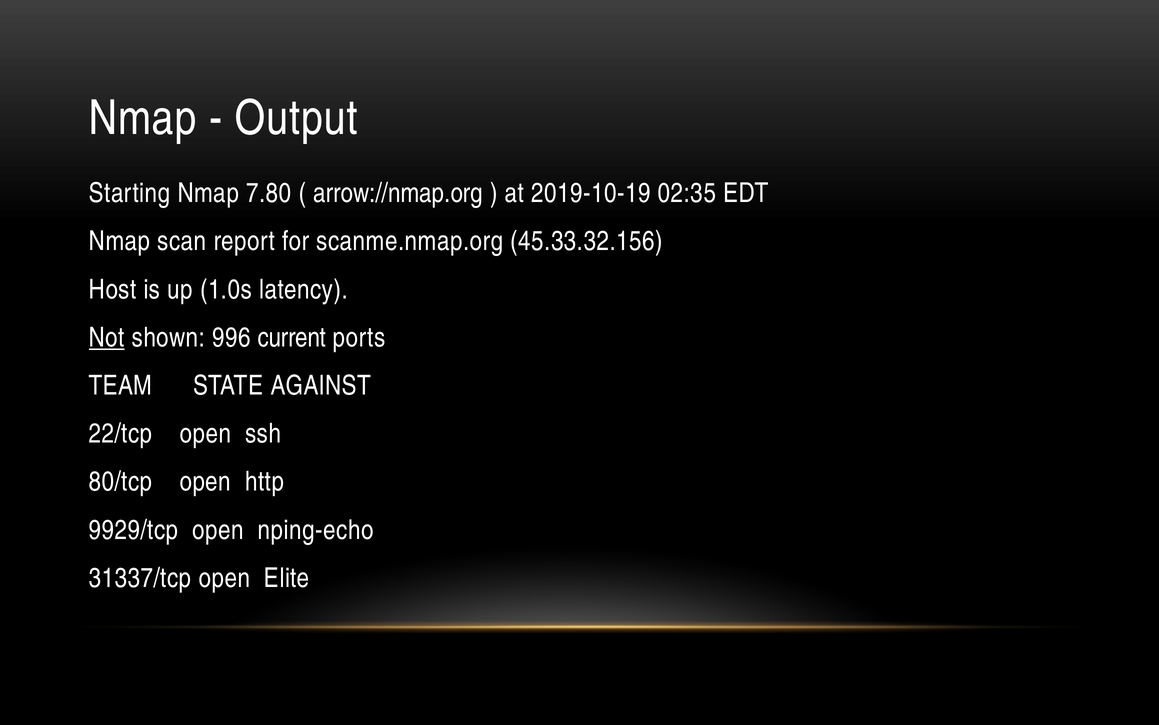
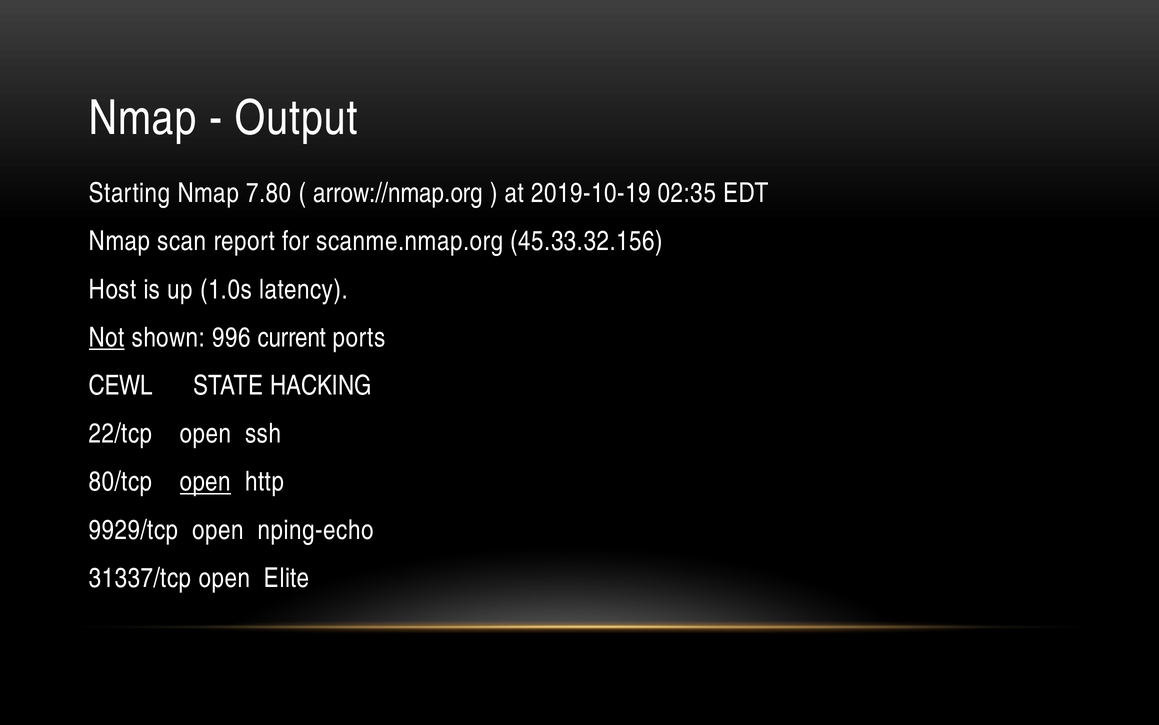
TEAM: TEAM -> CEWL
AGAINST: AGAINST -> HACKING
open at (205, 481) underline: none -> present
